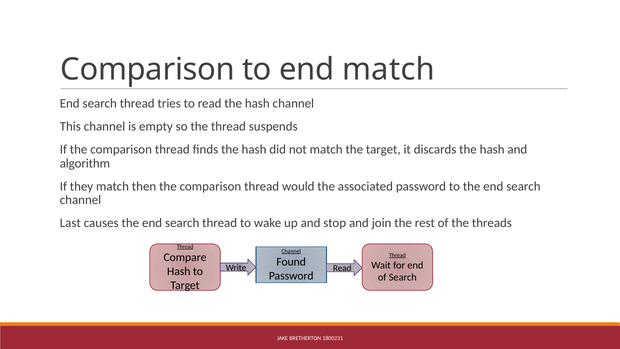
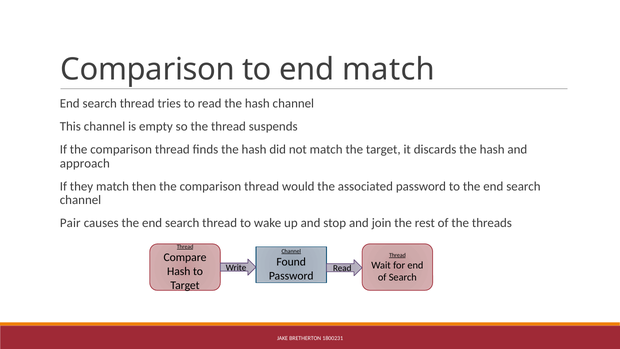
algorithm: algorithm -> approach
Last: Last -> Pair
